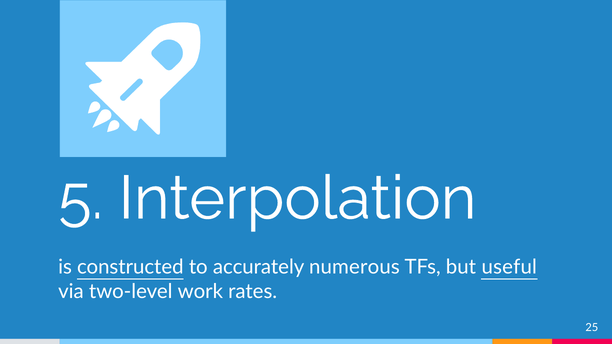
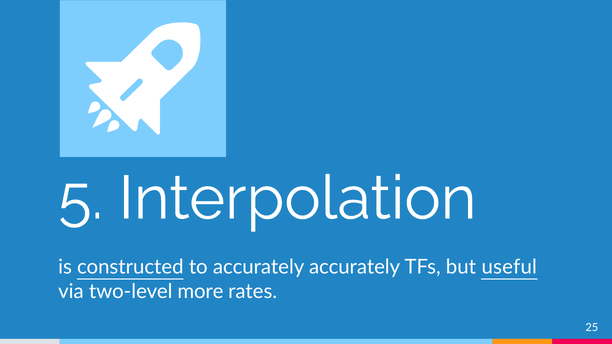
accurately numerous: numerous -> accurately
work: work -> more
